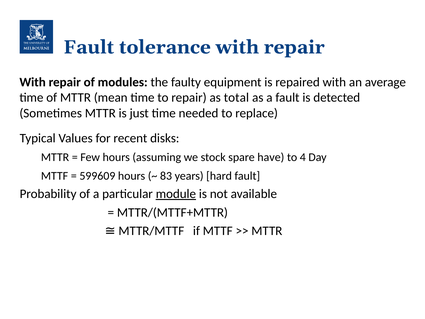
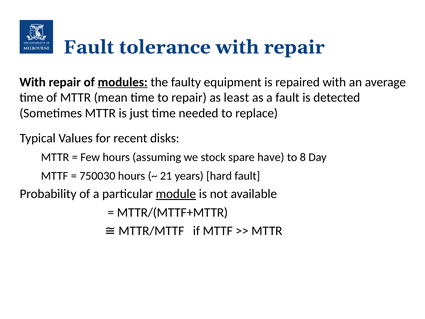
modules underline: none -> present
total: total -> least
4: 4 -> 8
599609: 599609 -> 750030
83: 83 -> 21
